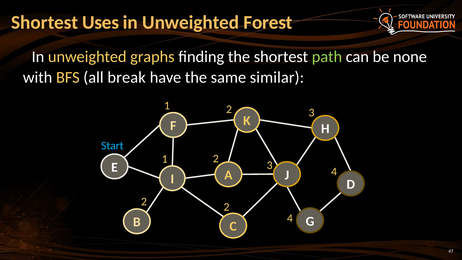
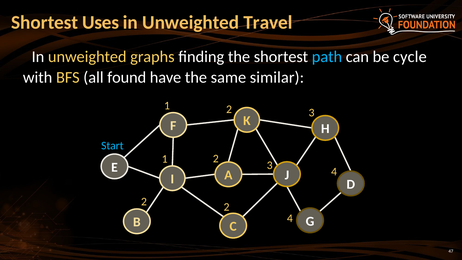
Forest: Forest -> Travel
path colour: light green -> light blue
none: none -> cycle
break: break -> found
